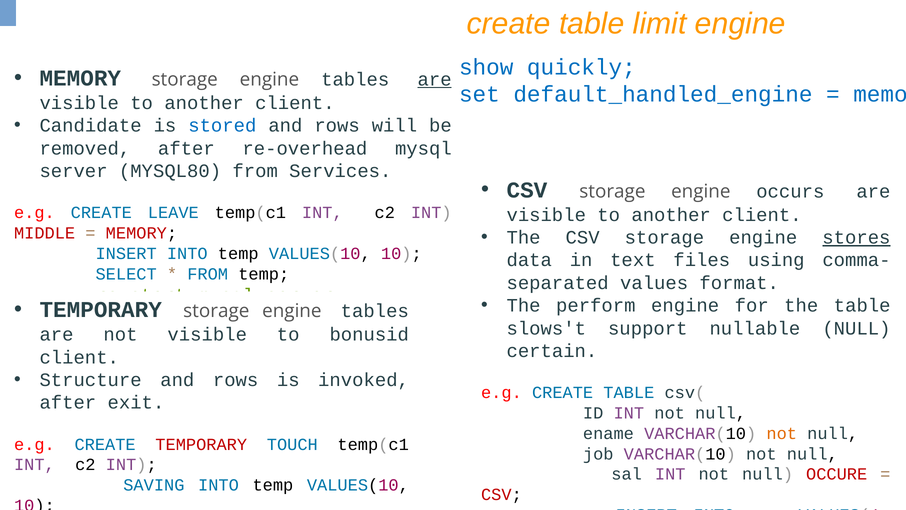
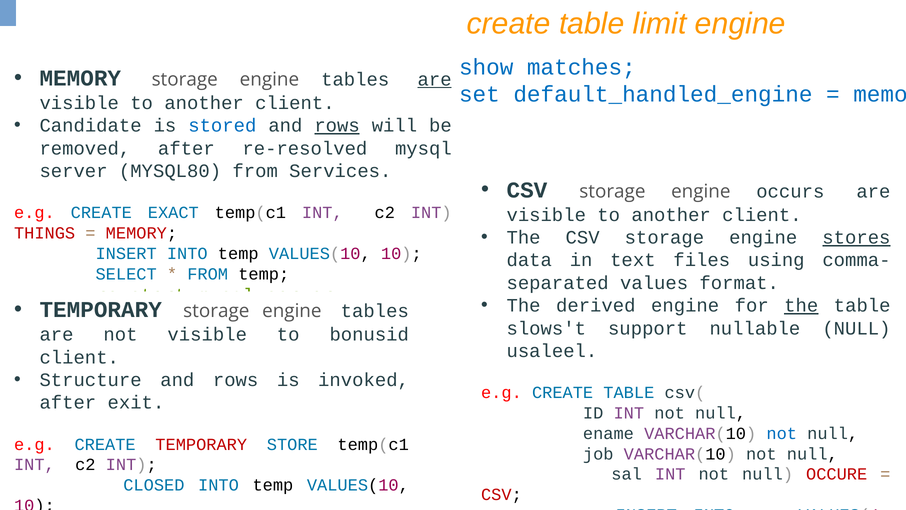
quickly: quickly -> matches
rows at (337, 126) underline: none -> present
re-overhead: re-overhead -> re-resolved
LEAVE: LEAVE -> EXACT
MIDDLE: MIDDLE -> THINGS
perform: perform -> derived
the at (801, 305) underline: none -> present
certain: certain -> usaleel
not at (782, 433) colour: orange -> blue
TOUCH: TOUCH -> STORE
SAVING: SAVING -> CLOSED
